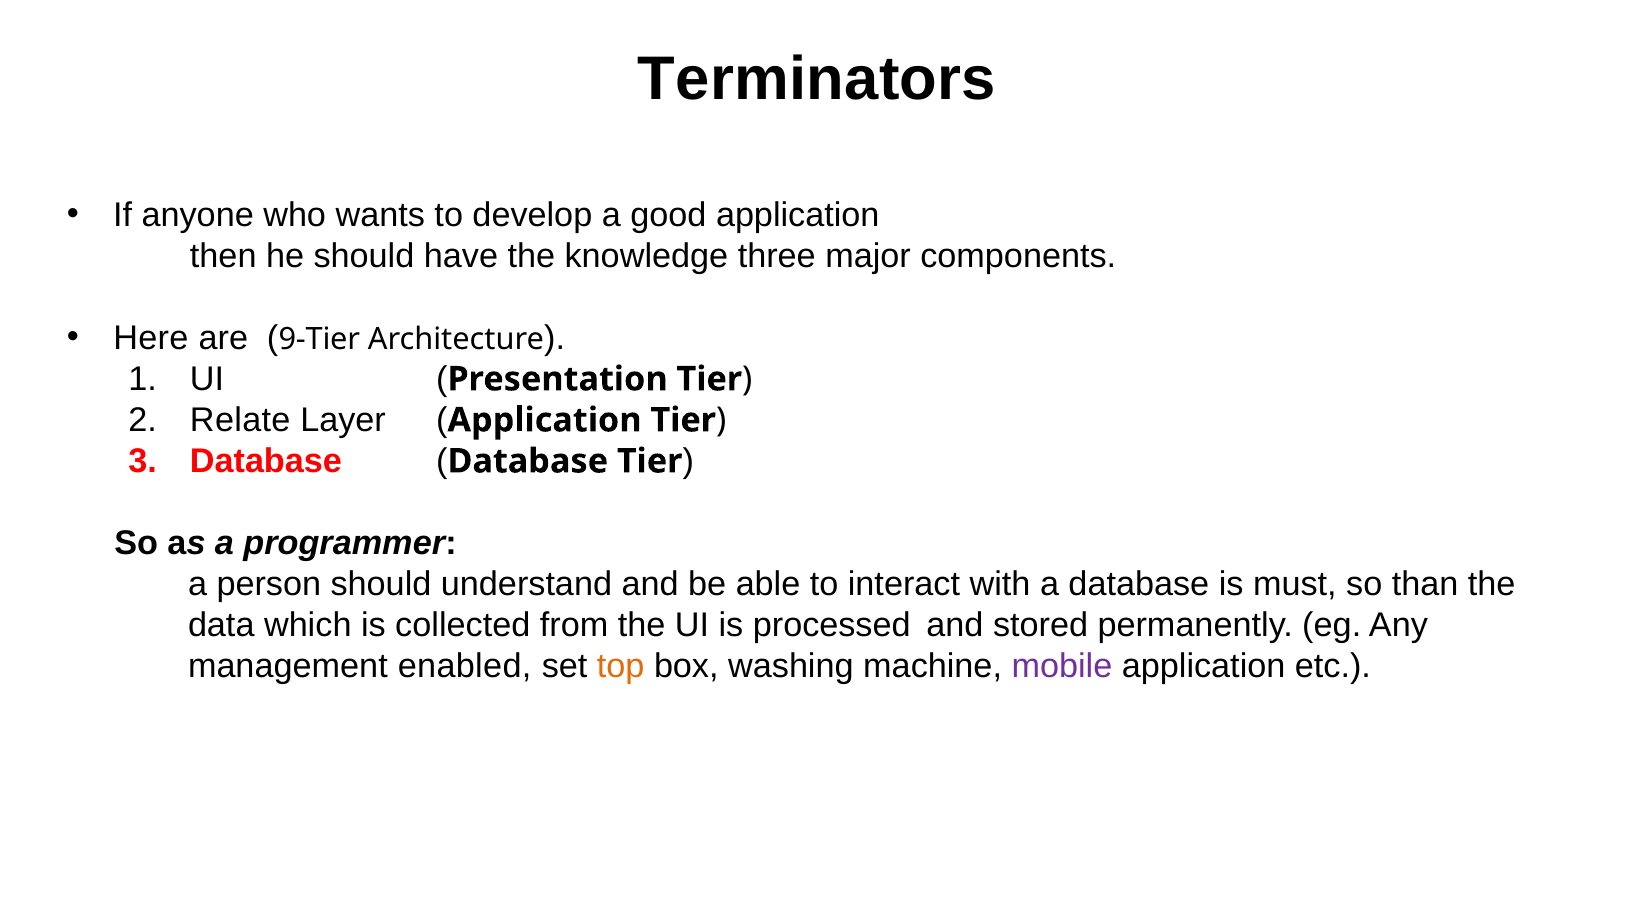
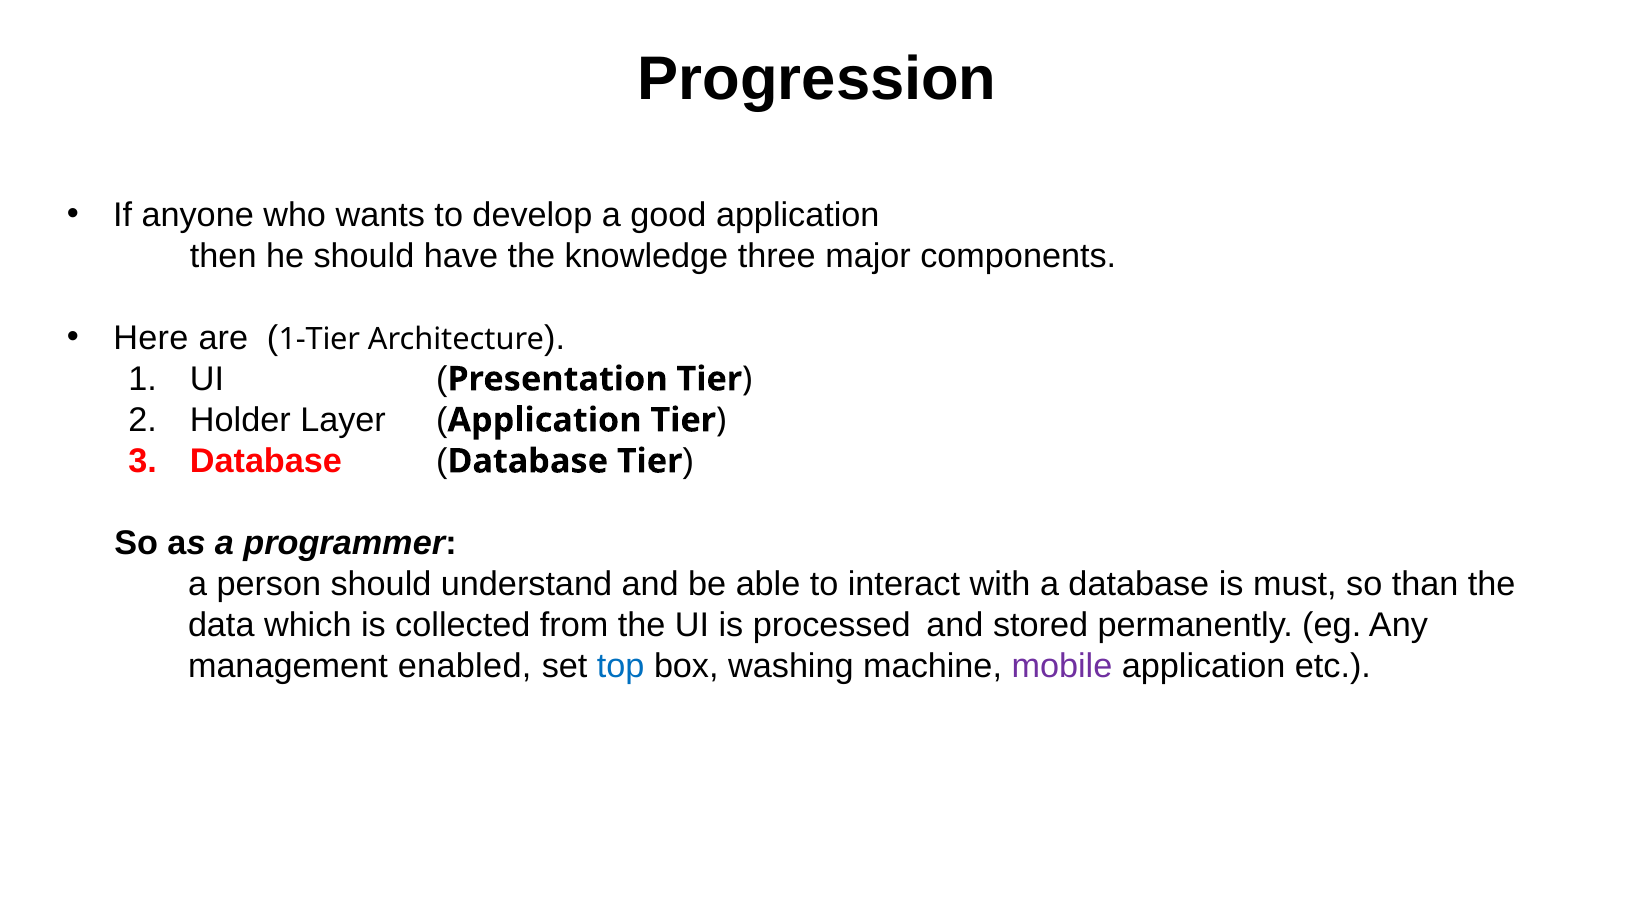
Terminators: Terminators -> Progression
9-Tier: 9-Tier -> 1-Tier
Relate: Relate -> Holder
top colour: orange -> blue
